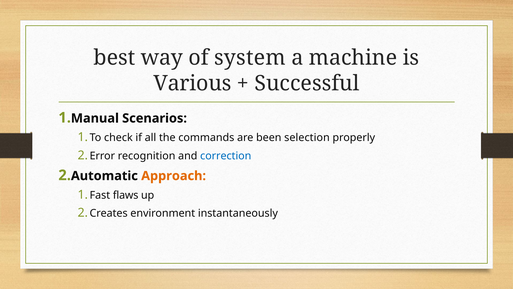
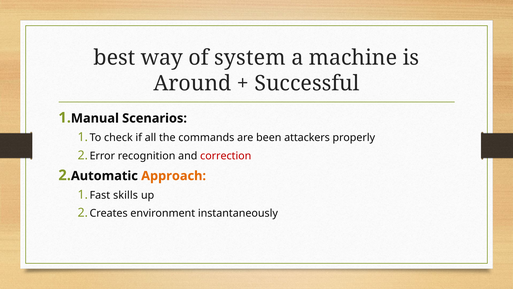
Various: Various -> Around
selection: selection -> attackers
correction colour: blue -> red
flaws: flaws -> skills
